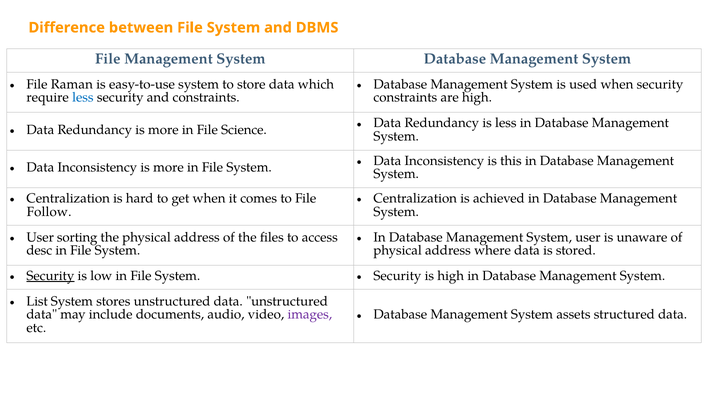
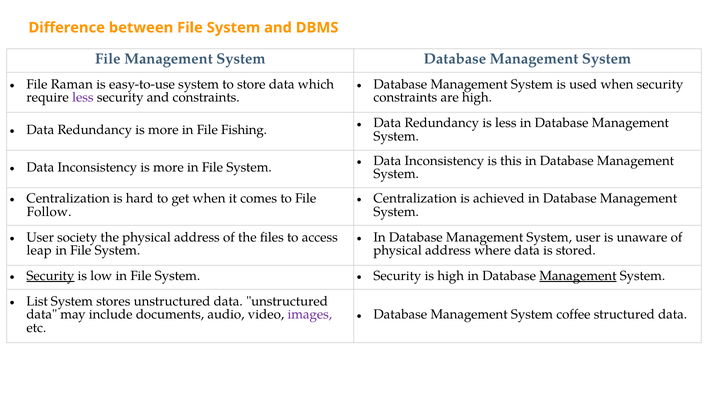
less at (83, 98) colour: blue -> purple
Science: Science -> Fishing
sorting: sorting -> society
desc: desc -> leap
Management at (578, 276) underline: none -> present
assets: assets -> coffee
